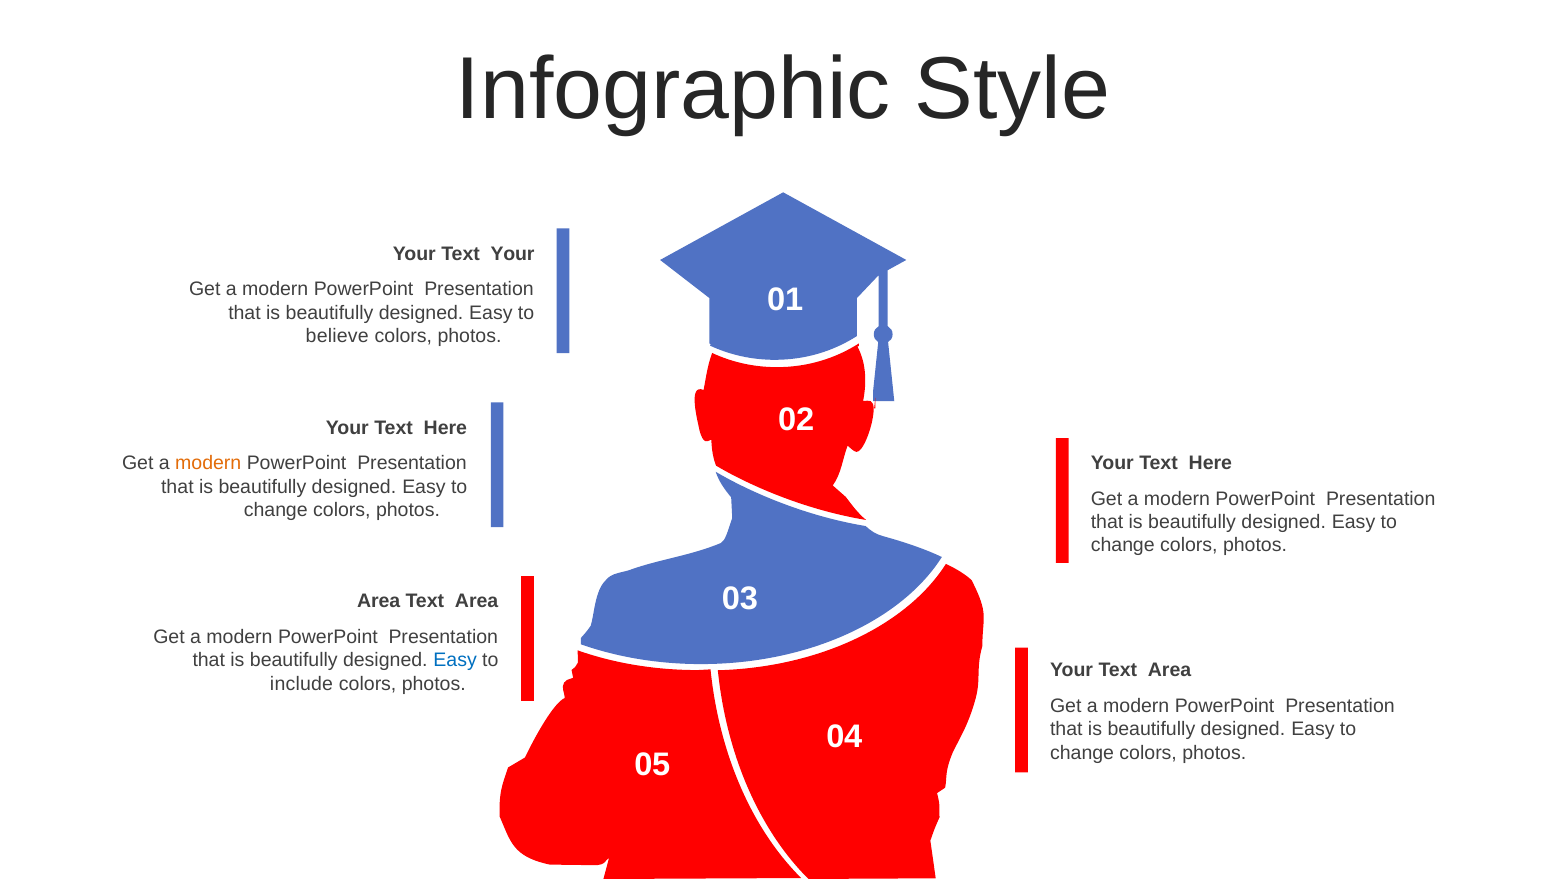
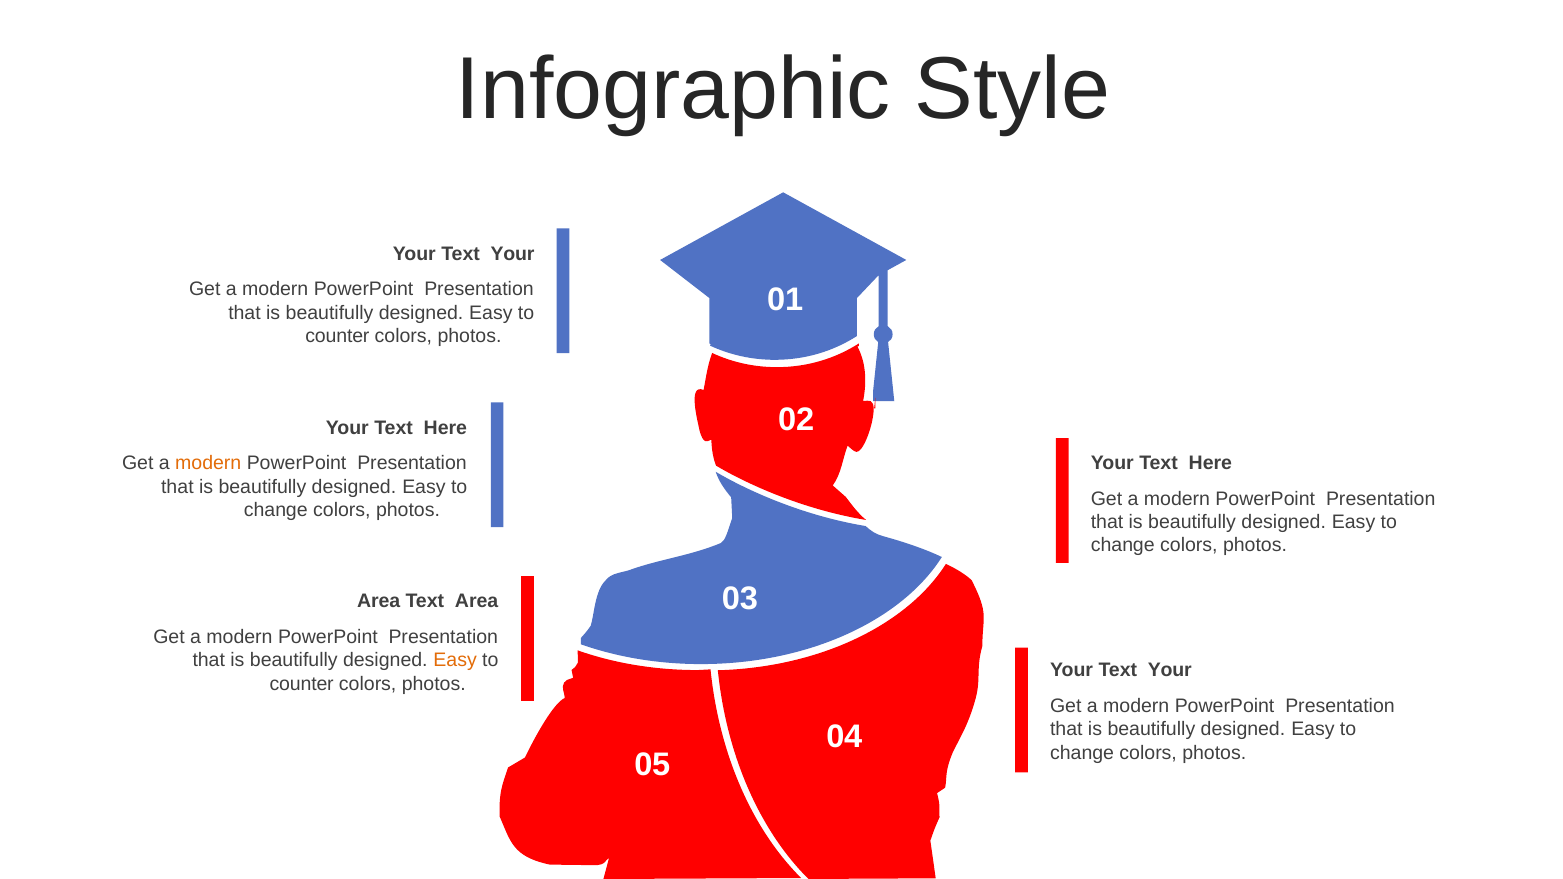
believe at (337, 336): believe -> counter
Easy at (455, 661) colour: blue -> orange
Area at (1170, 670): Area -> Your
include at (302, 684): include -> counter
